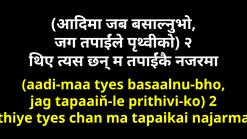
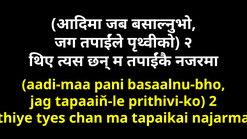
aadi-maa tyes: tyes -> pani
